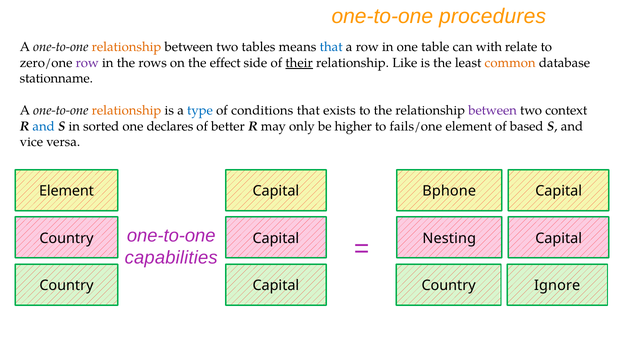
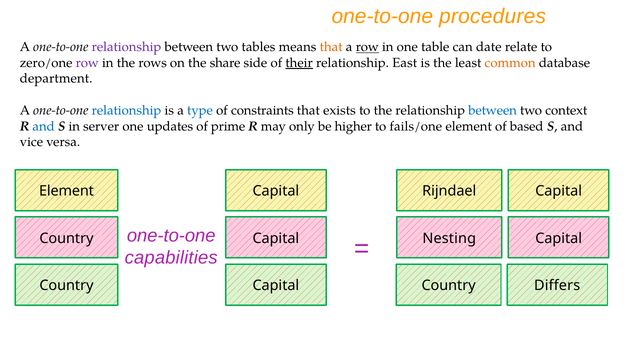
relationship at (127, 47) colour: orange -> purple
that at (331, 47) colour: blue -> orange
row at (367, 47) underline: none -> present
with: with -> date
effect: effect -> share
Like: Like -> East
stationname: stationname -> department
relationship at (127, 110) colour: orange -> blue
conditions: conditions -> constraints
between at (493, 110) colour: purple -> blue
sorted: sorted -> server
declares: declares -> updates
better: better -> prime
Bphone: Bphone -> Rijndael
Ignore: Ignore -> Differs
